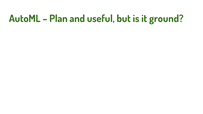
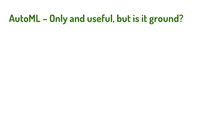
Plan: Plan -> Only
